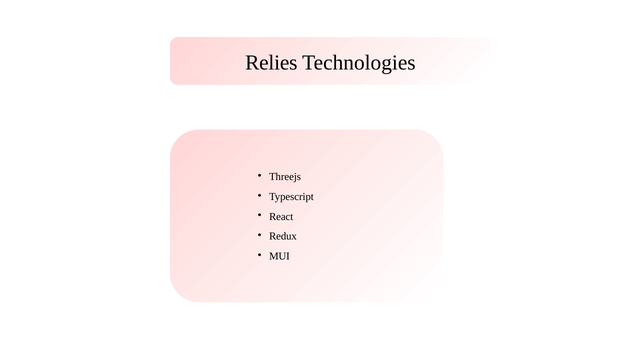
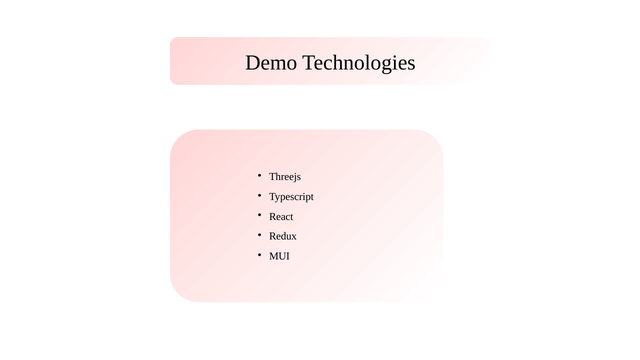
Relies: Relies -> Demo
